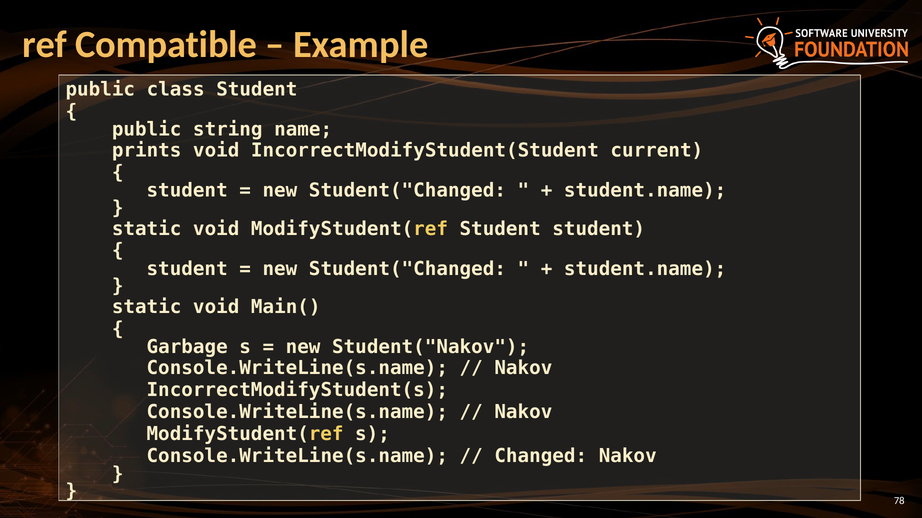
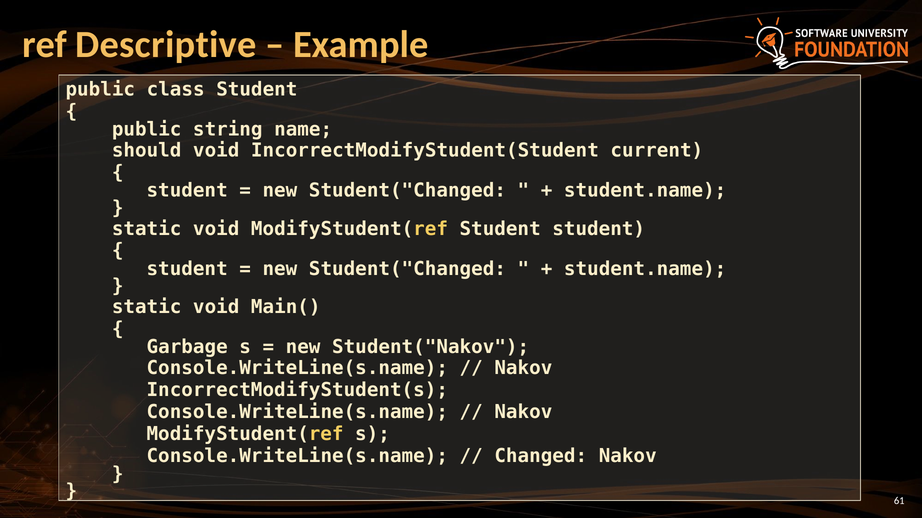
Compatible: Compatible -> Descriptive
prints: prints -> should
78: 78 -> 61
